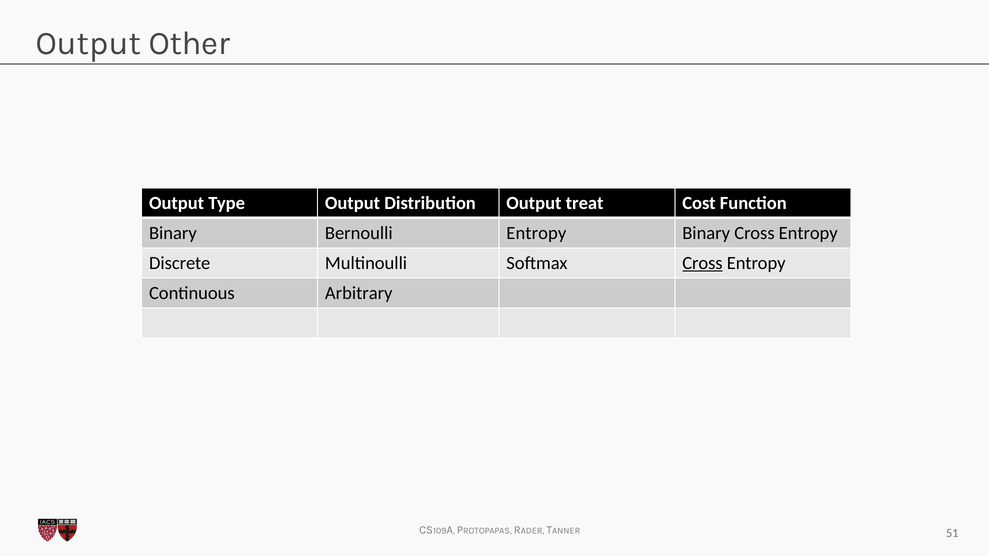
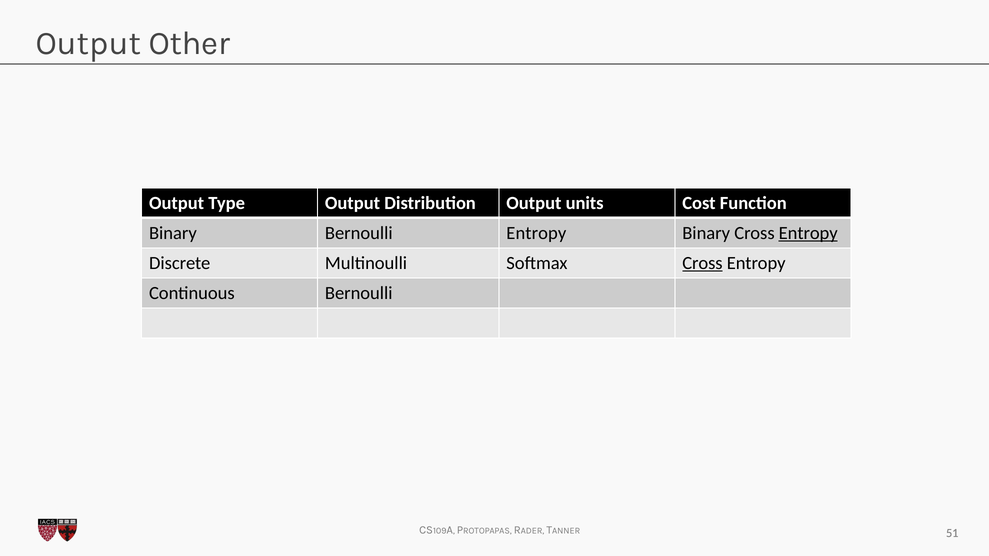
treat: treat -> units
Entropy at (808, 233) underline: none -> present
Continuous Arbitrary: Arbitrary -> Bernoulli
